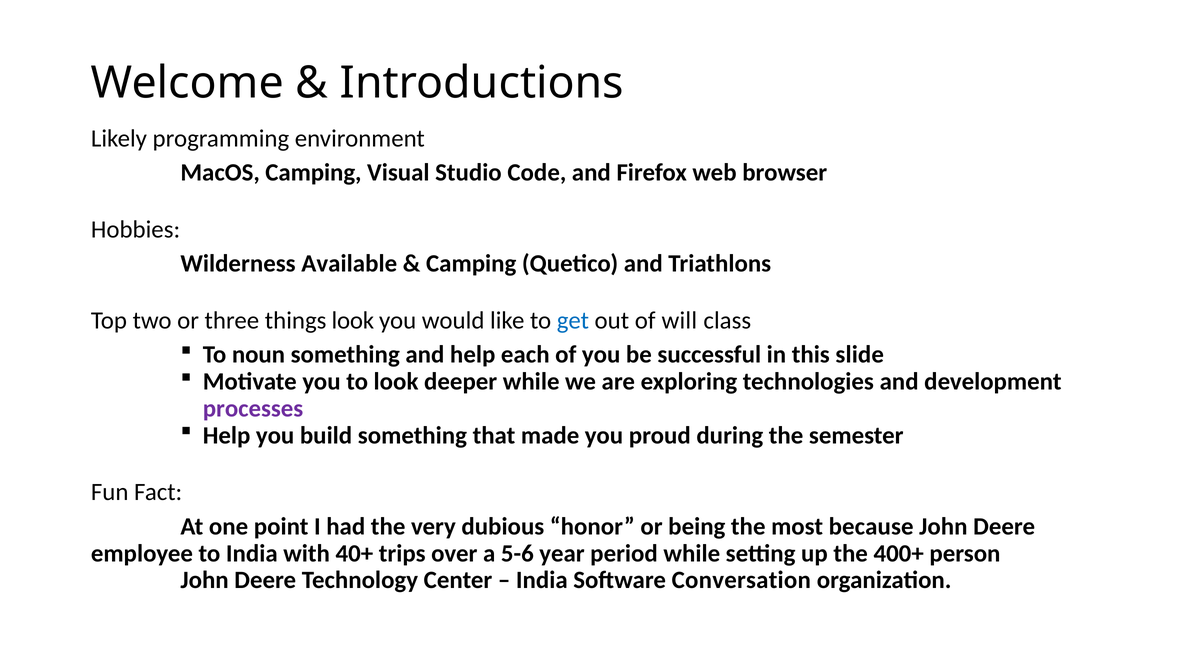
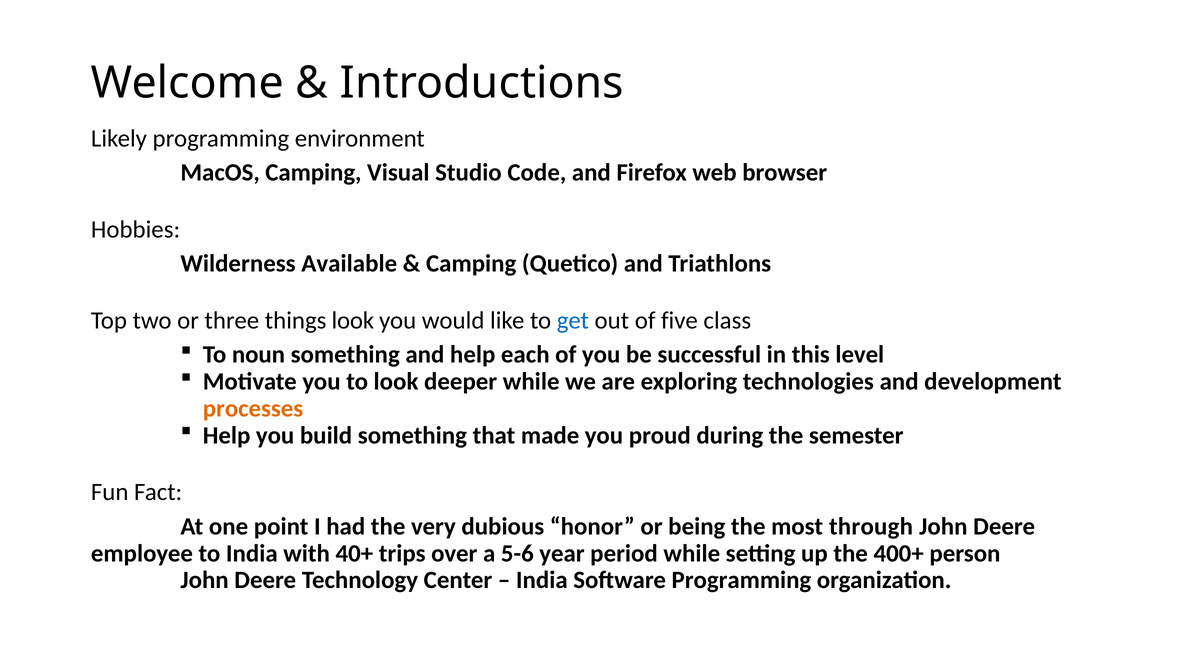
will: will -> five
slide: slide -> level
processes colour: purple -> orange
because: because -> through
Software Conversation: Conversation -> Programming
